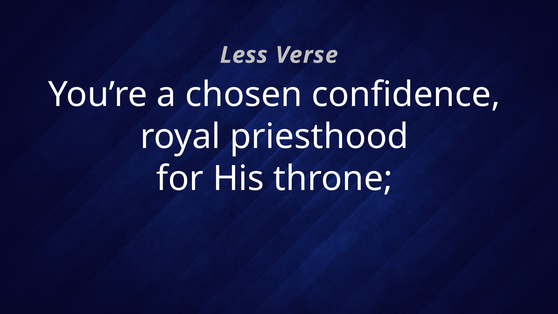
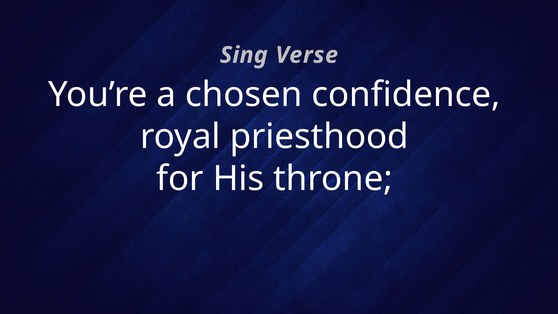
Less: Less -> Sing
